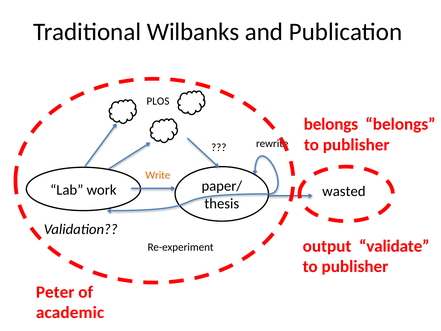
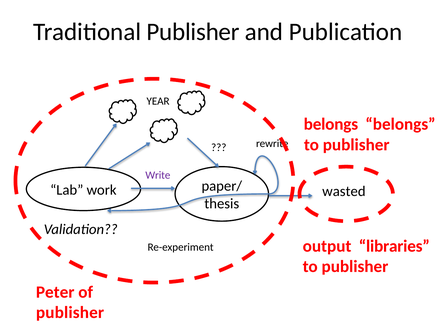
Traditional Wilbanks: Wilbanks -> Publisher
PLOS: PLOS -> YEAR
Write colour: orange -> purple
validate: validate -> libraries
academic at (70, 312): academic -> publisher
